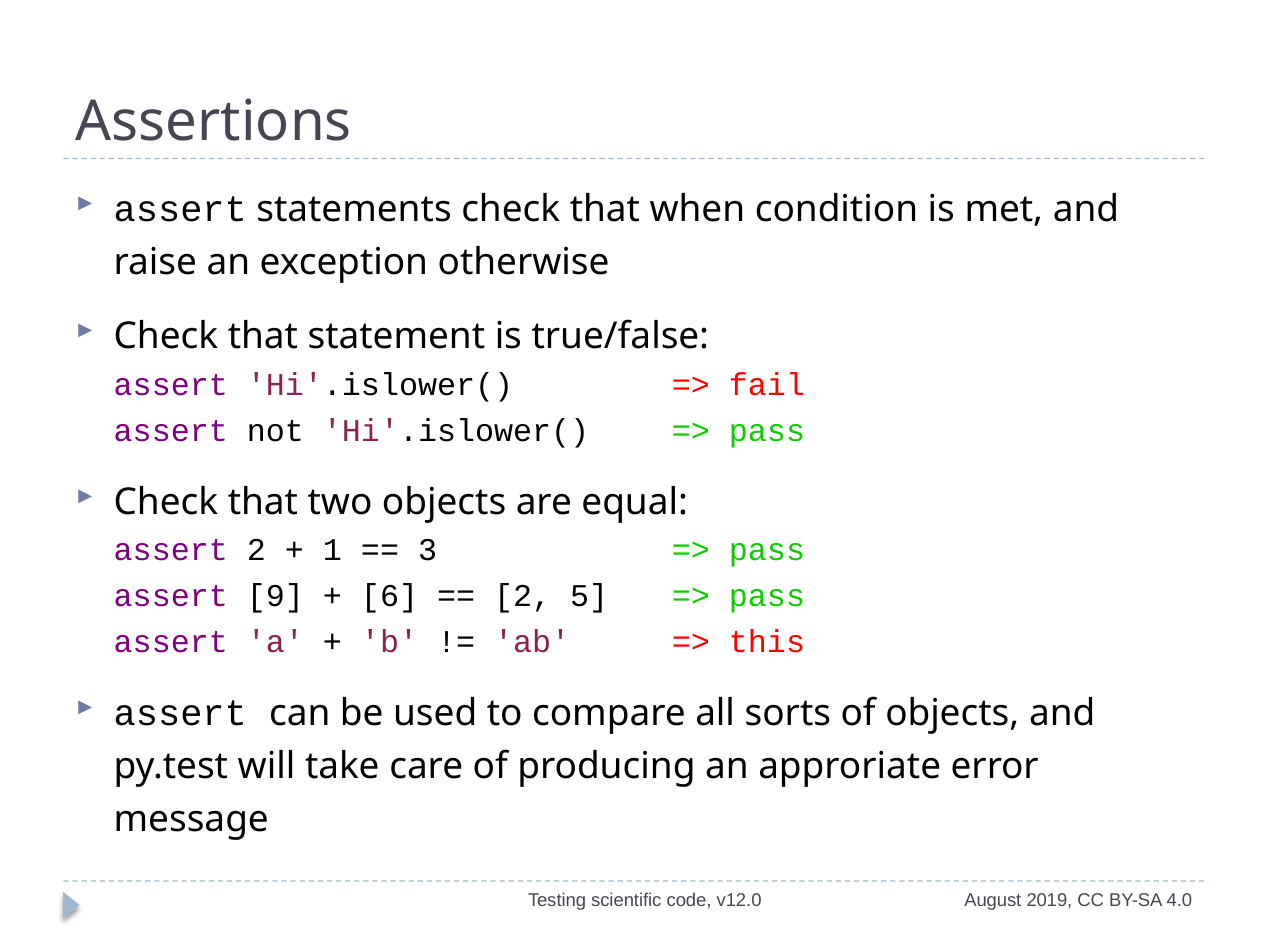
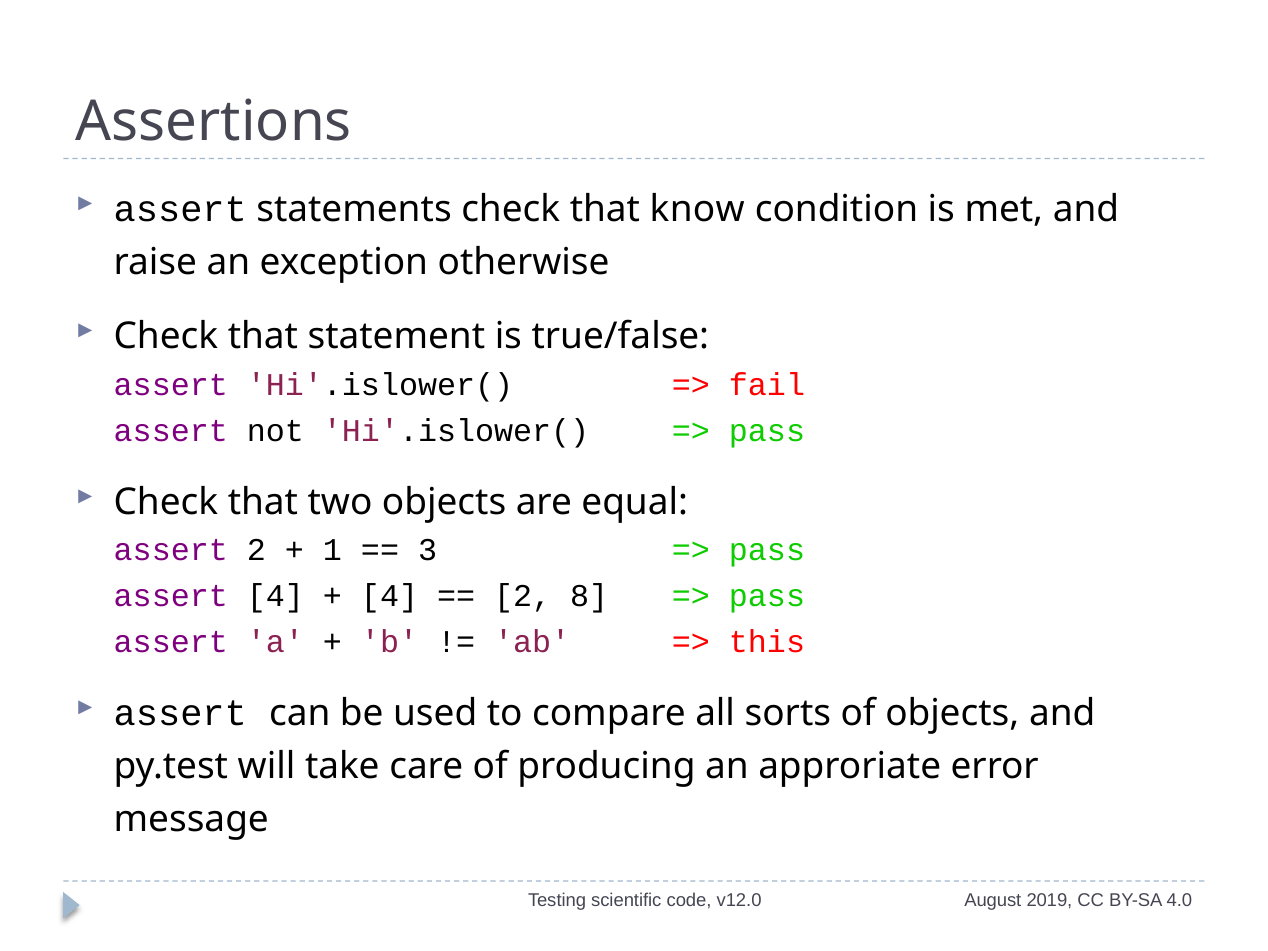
when: when -> know
assert 9: 9 -> 4
6 at (390, 596): 6 -> 4
5: 5 -> 8
